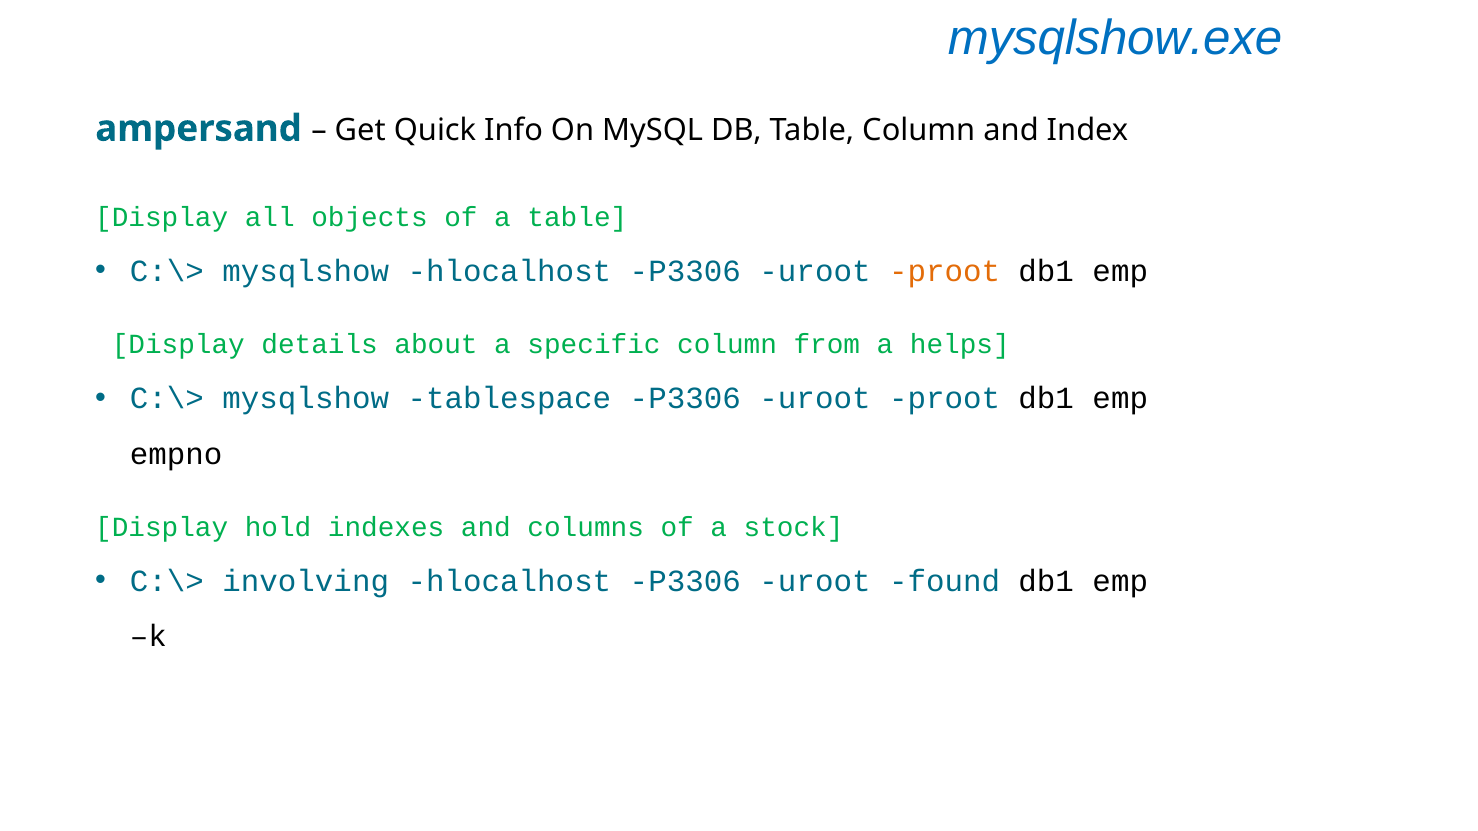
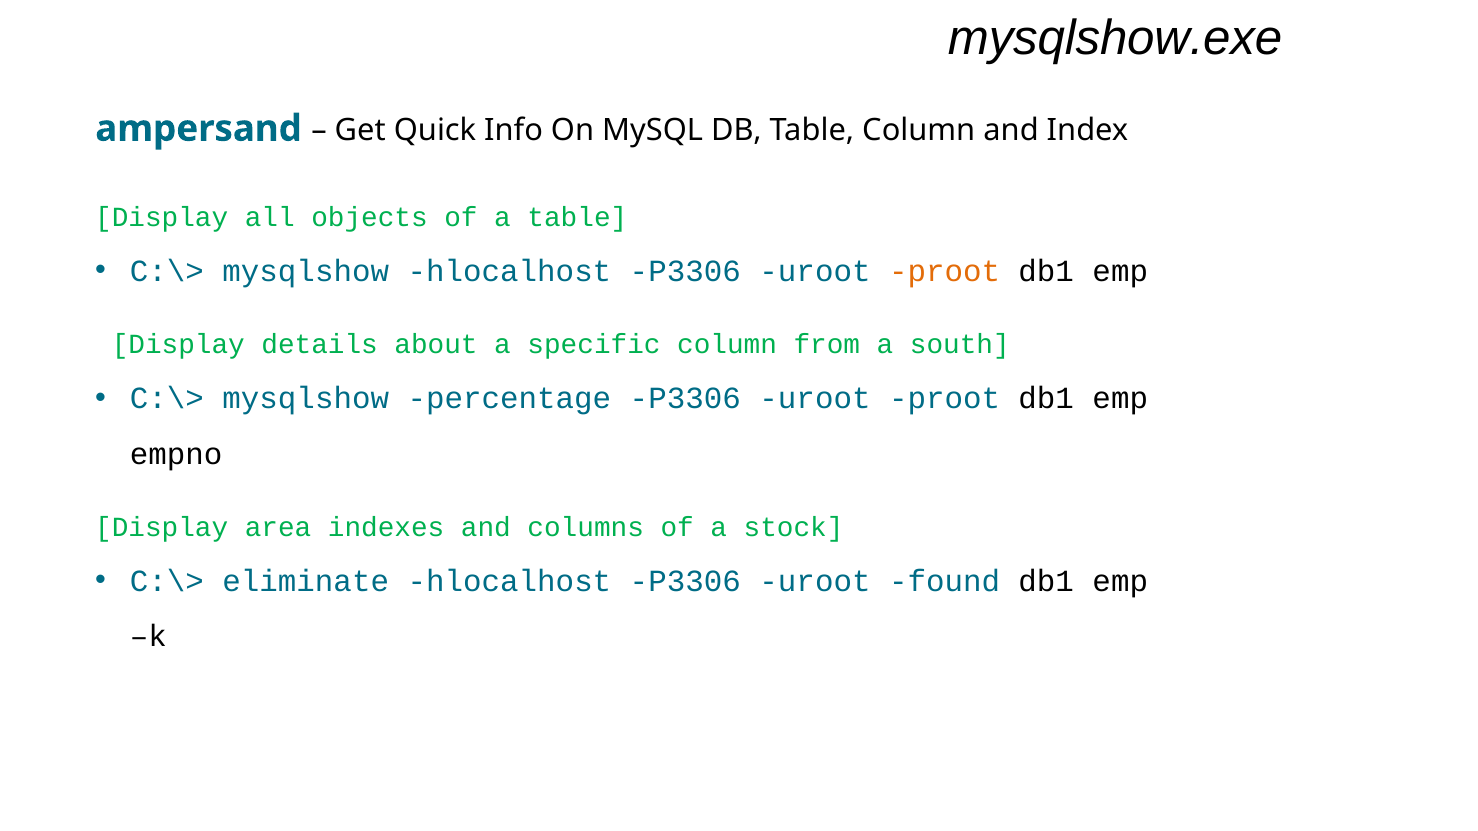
mysqlshow.exe colour: blue -> black
helps: helps -> south
tablespace: tablespace -> percentage
hold: hold -> area
involving: involving -> eliminate
